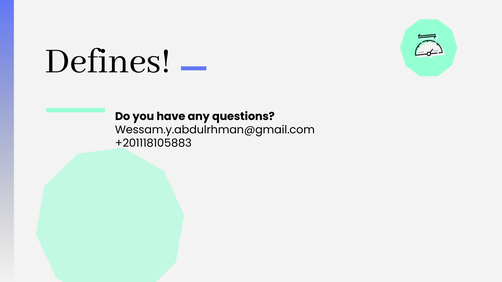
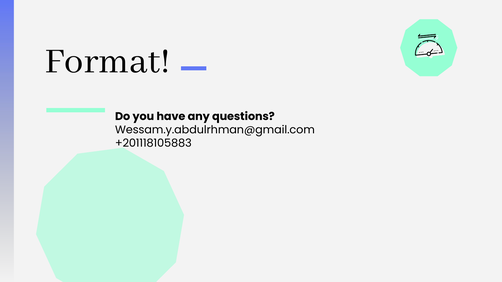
Defines: Defines -> Format
